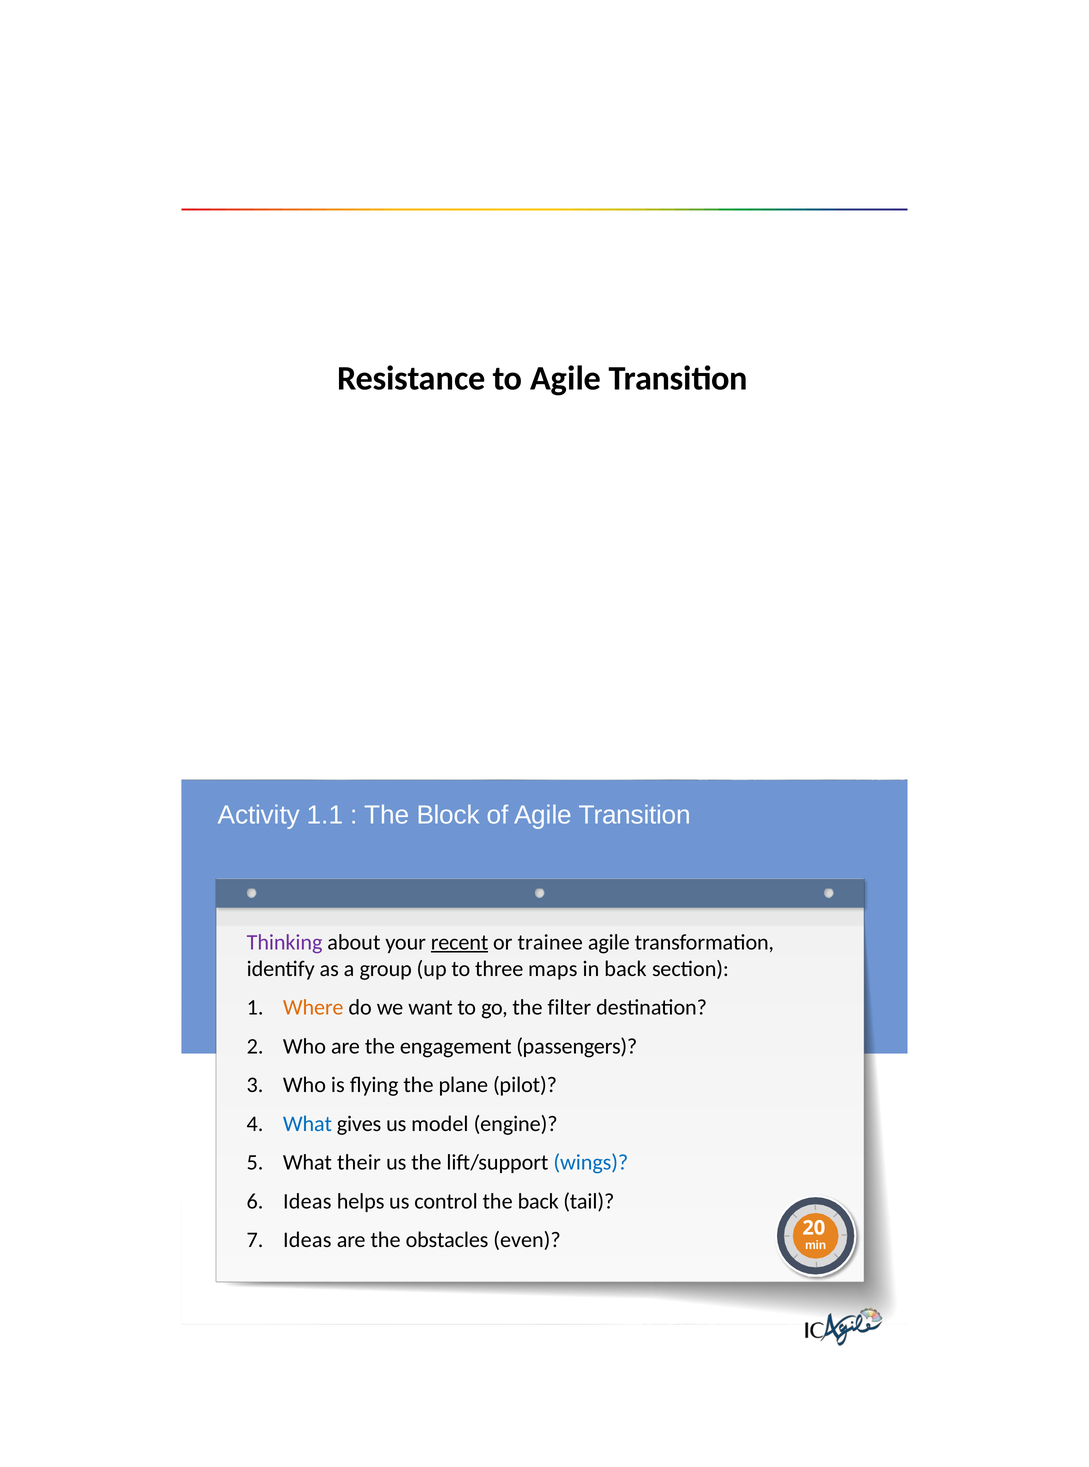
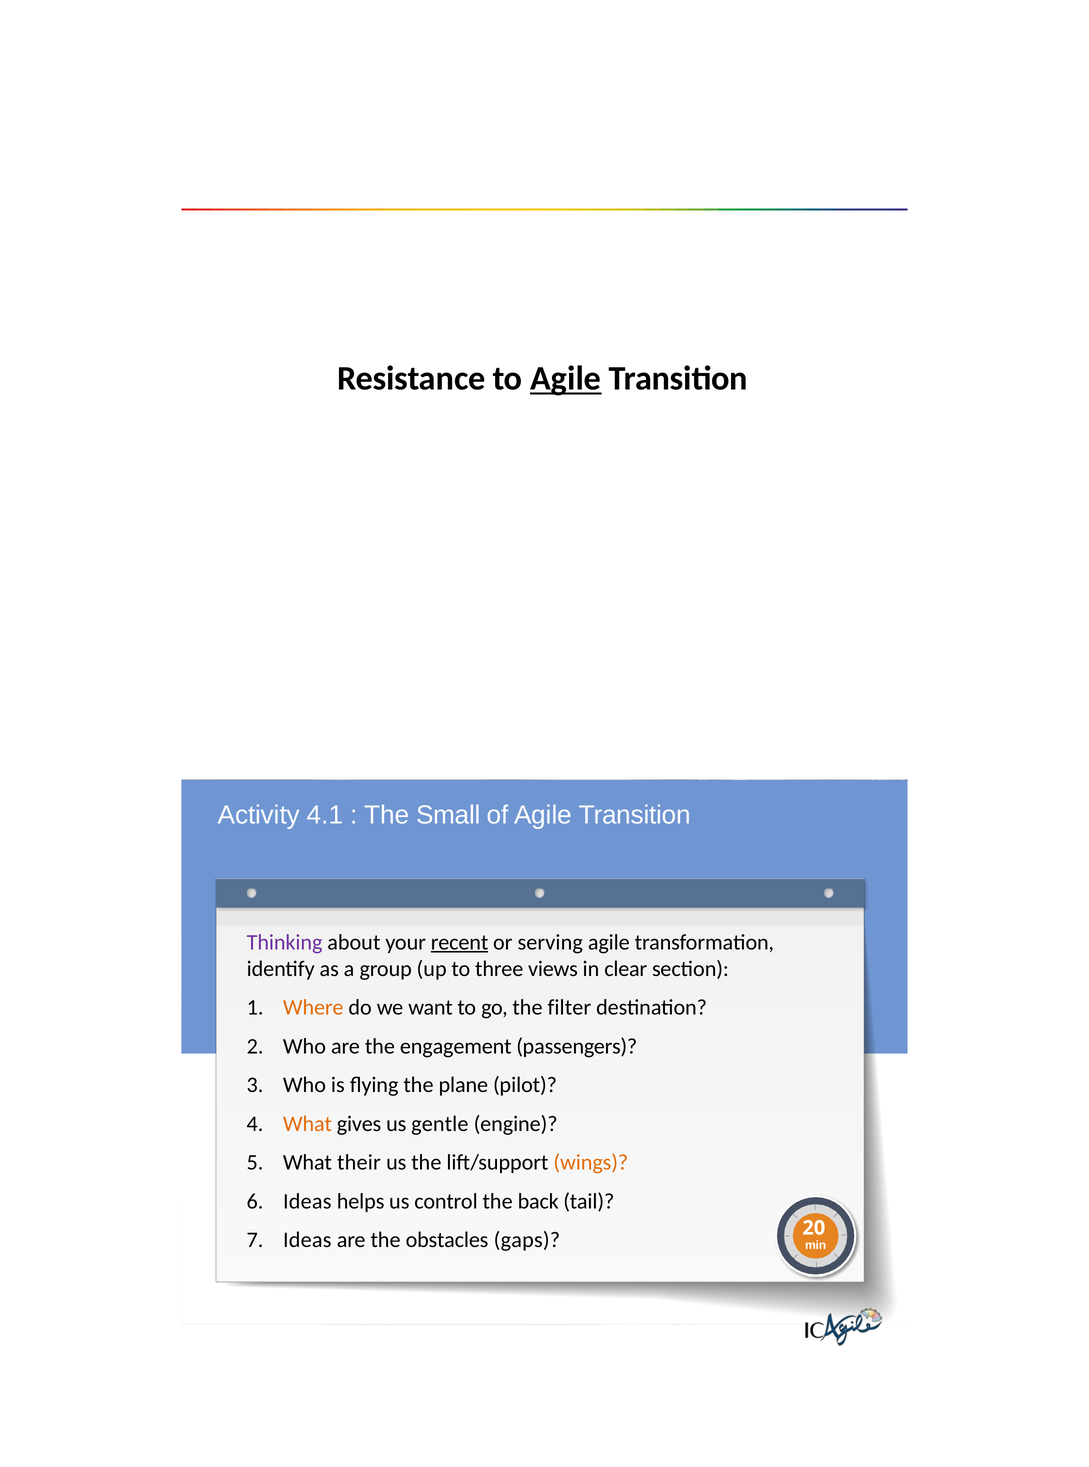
Agile at (566, 379) underline: none -> present
1.1: 1.1 -> 4.1
Block: Block -> Small
trainee: trainee -> serving
maps: maps -> views
in back: back -> clear
What at (307, 1124) colour: blue -> orange
model: model -> gentle
wings colour: blue -> orange
even: even -> gaps
